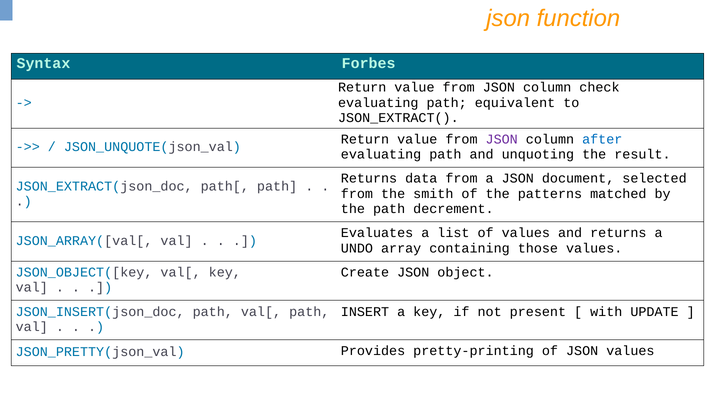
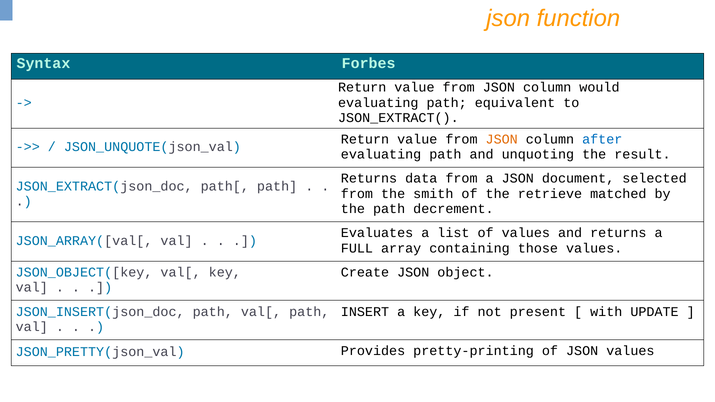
check: check -> would
JSON at (502, 139) colour: purple -> orange
patterns: patterns -> retrieve
UNDO: UNDO -> FULL
